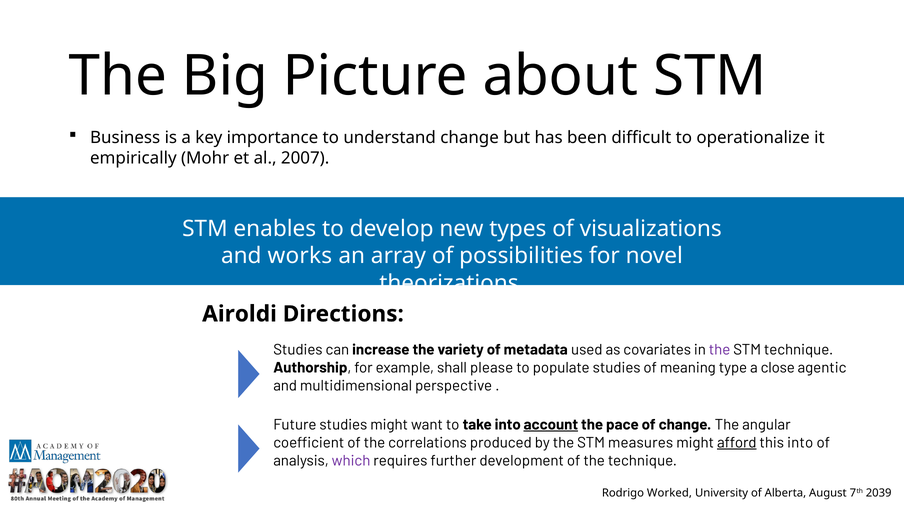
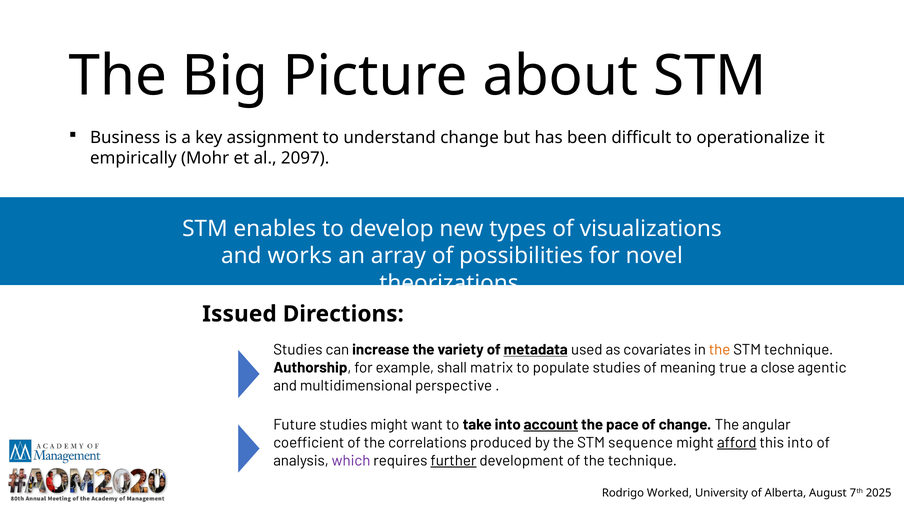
importance: importance -> assignment
2007: 2007 -> 2097
Airoldi: Airoldi -> Issued
metadata underline: none -> present
the at (720, 349) colour: purple -> orange
please: please -> matrix
type: type -> true
measures: measures -> sequence
further underline: none -> present
2039: 2039 -> 2025
